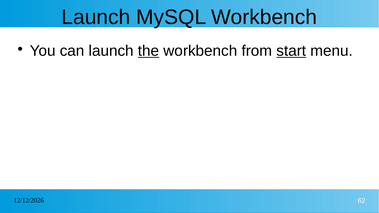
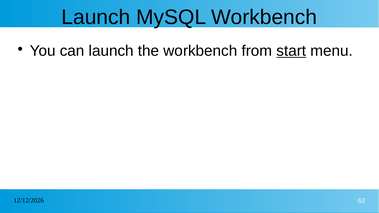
the underline: present -> none
